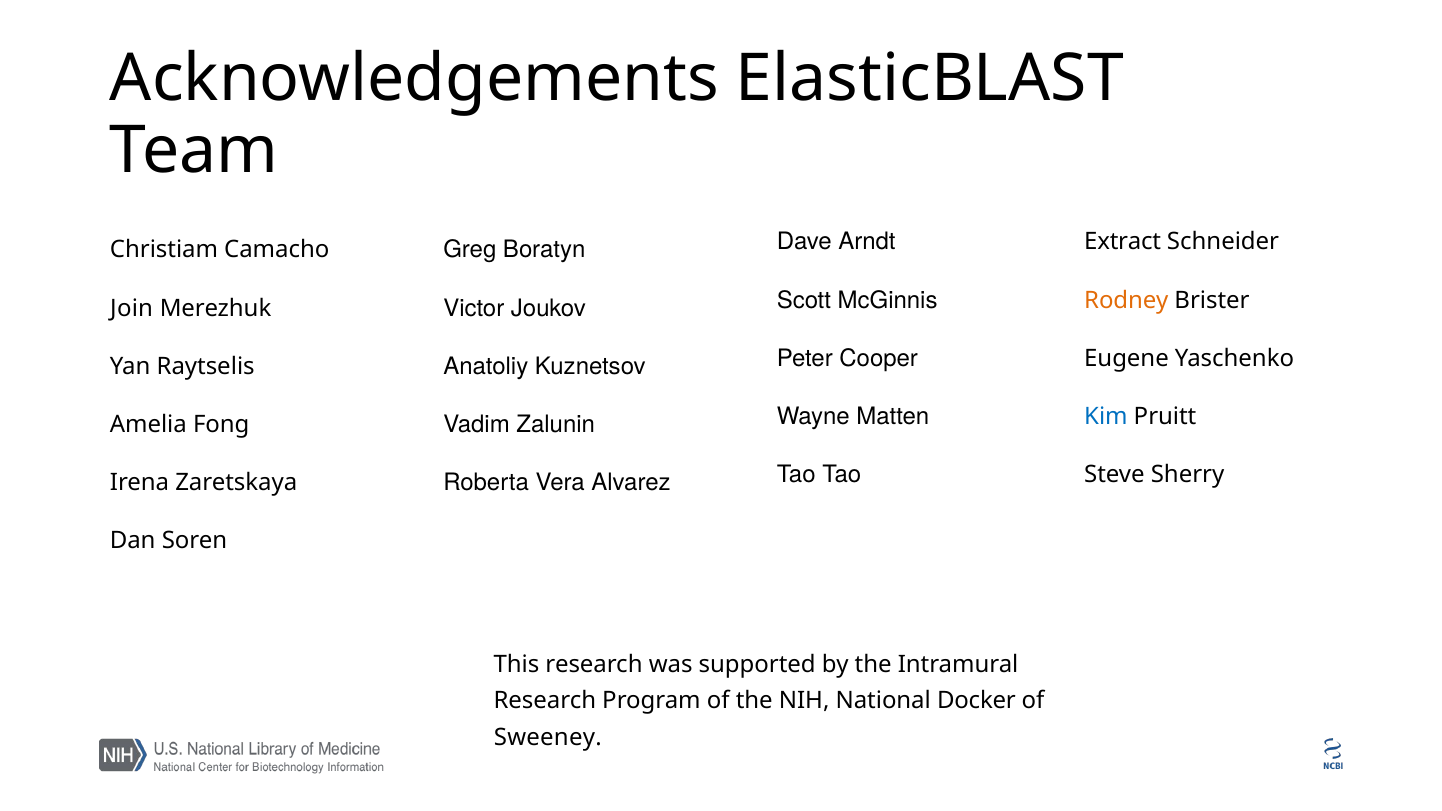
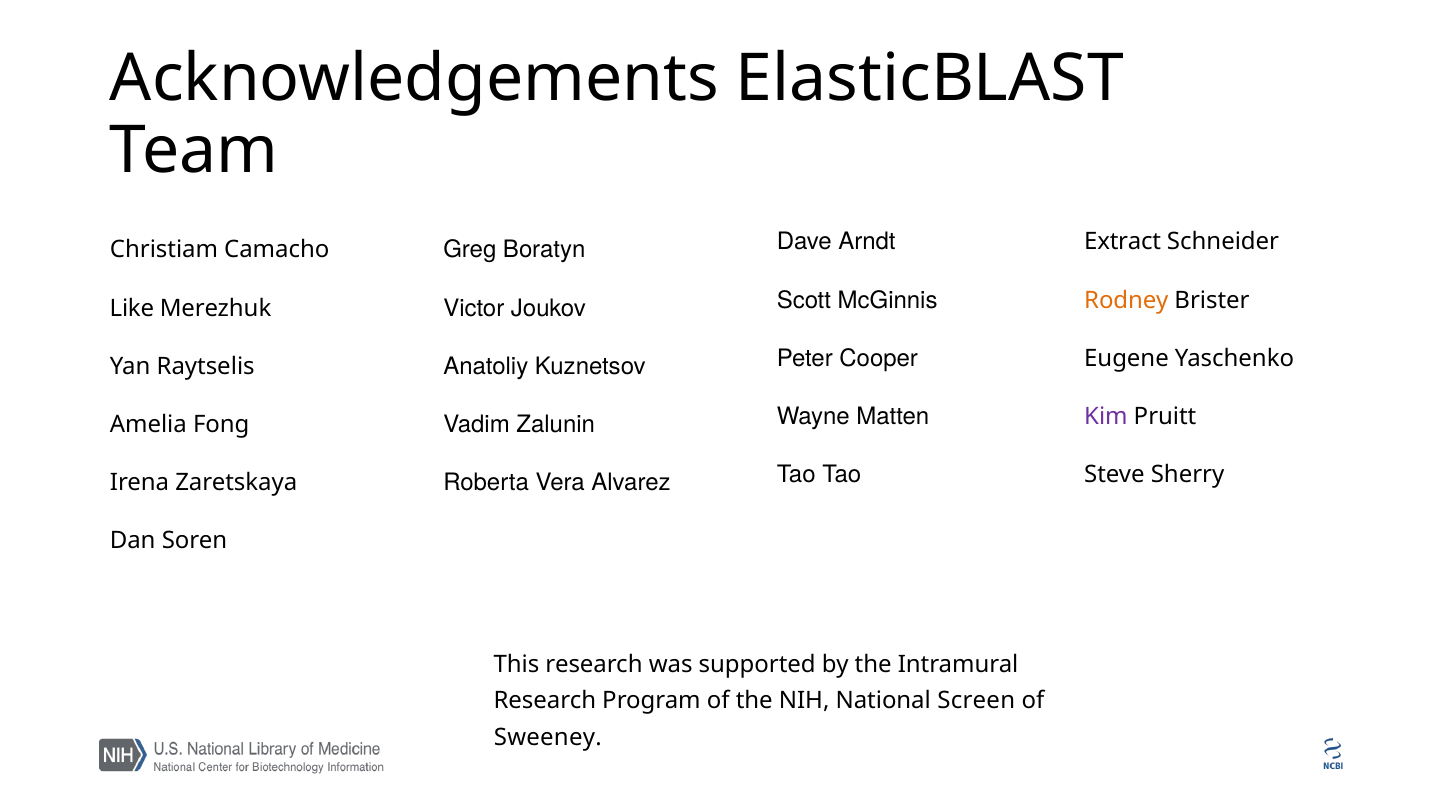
Join: Join -> Like
Kim colour: blue -> purple
Docker: Docker -> Screen
